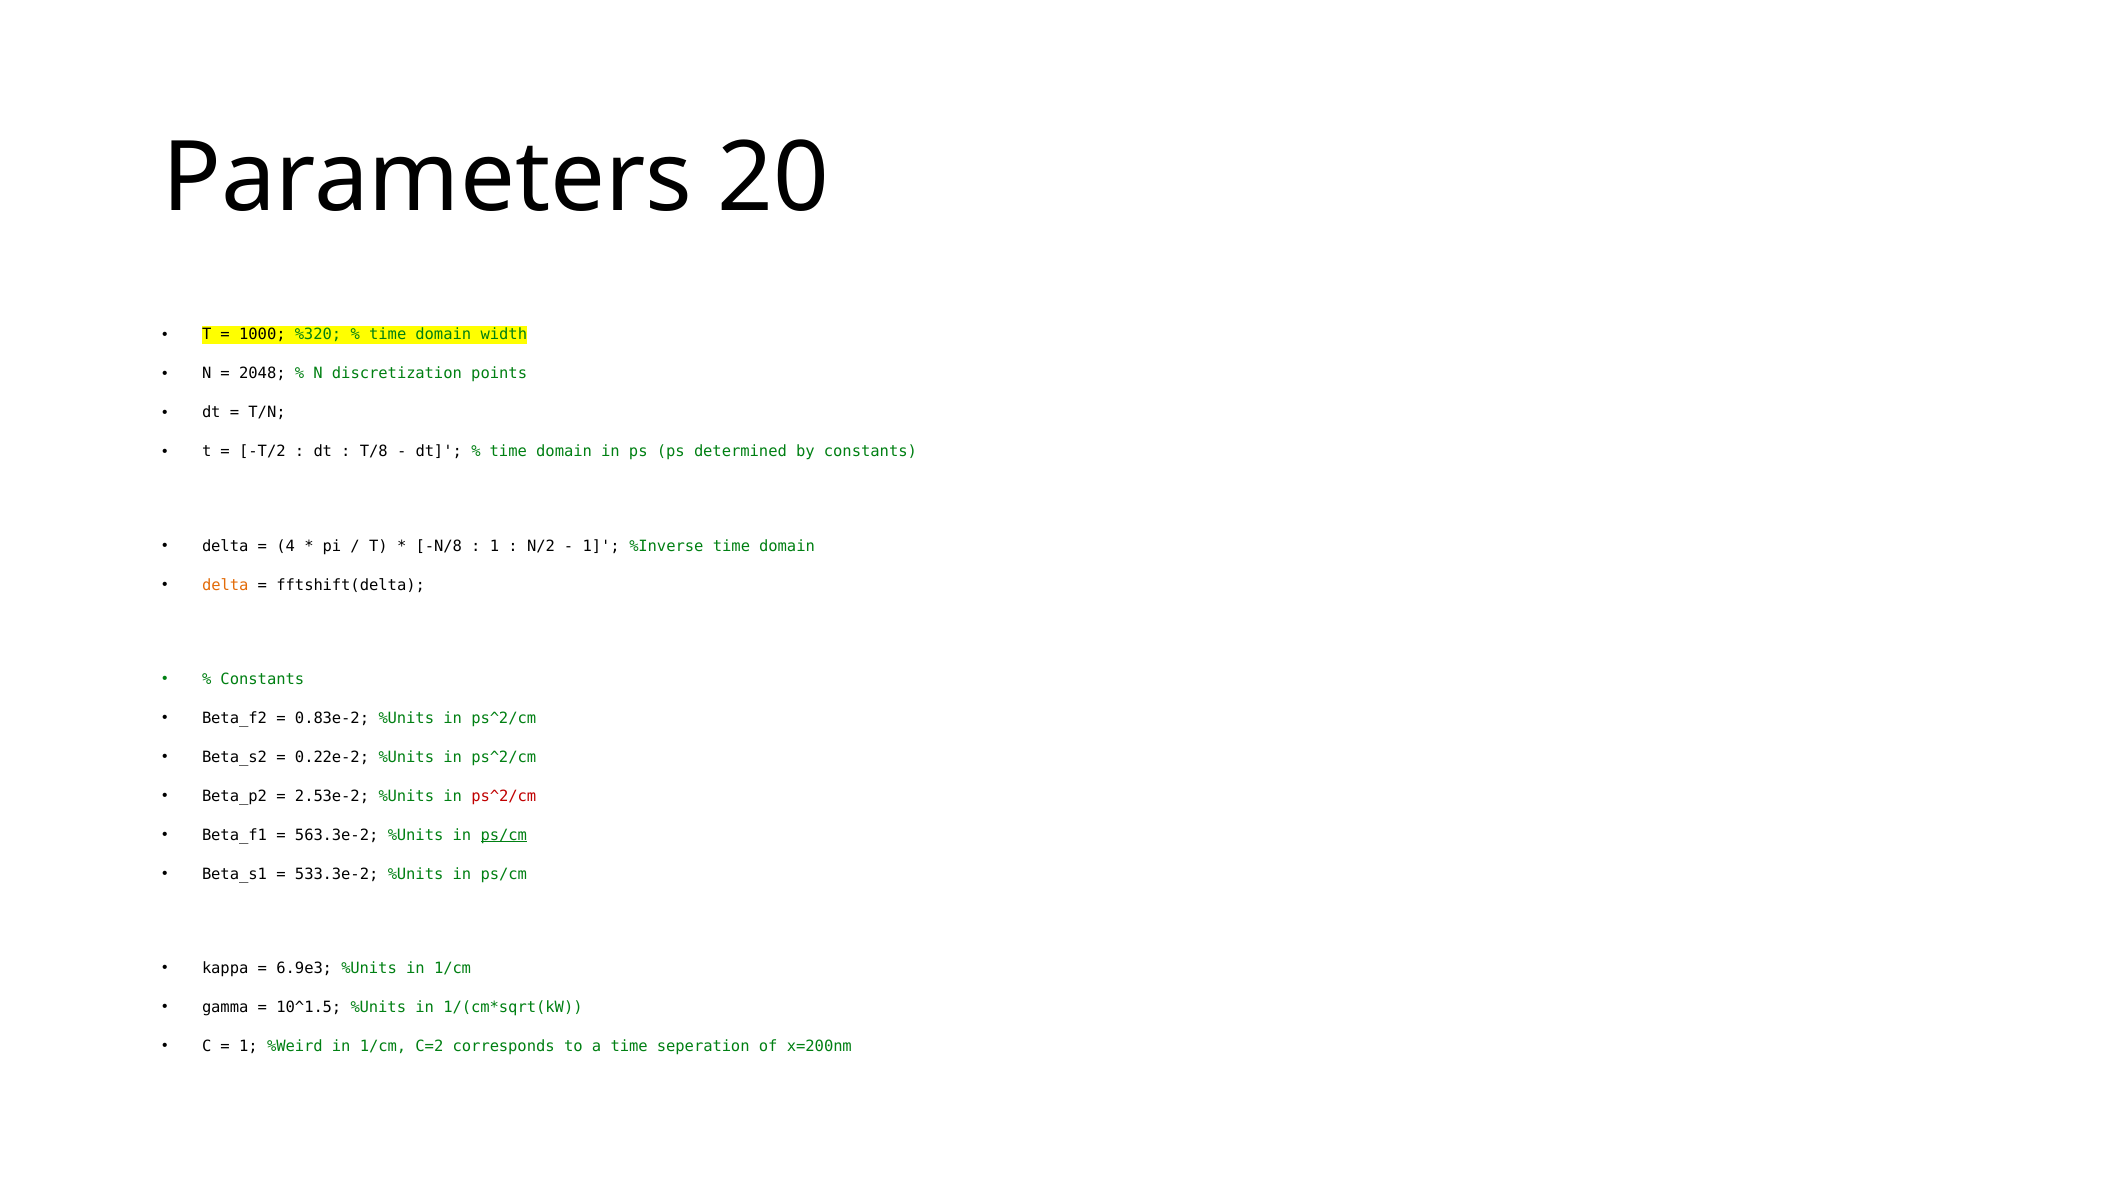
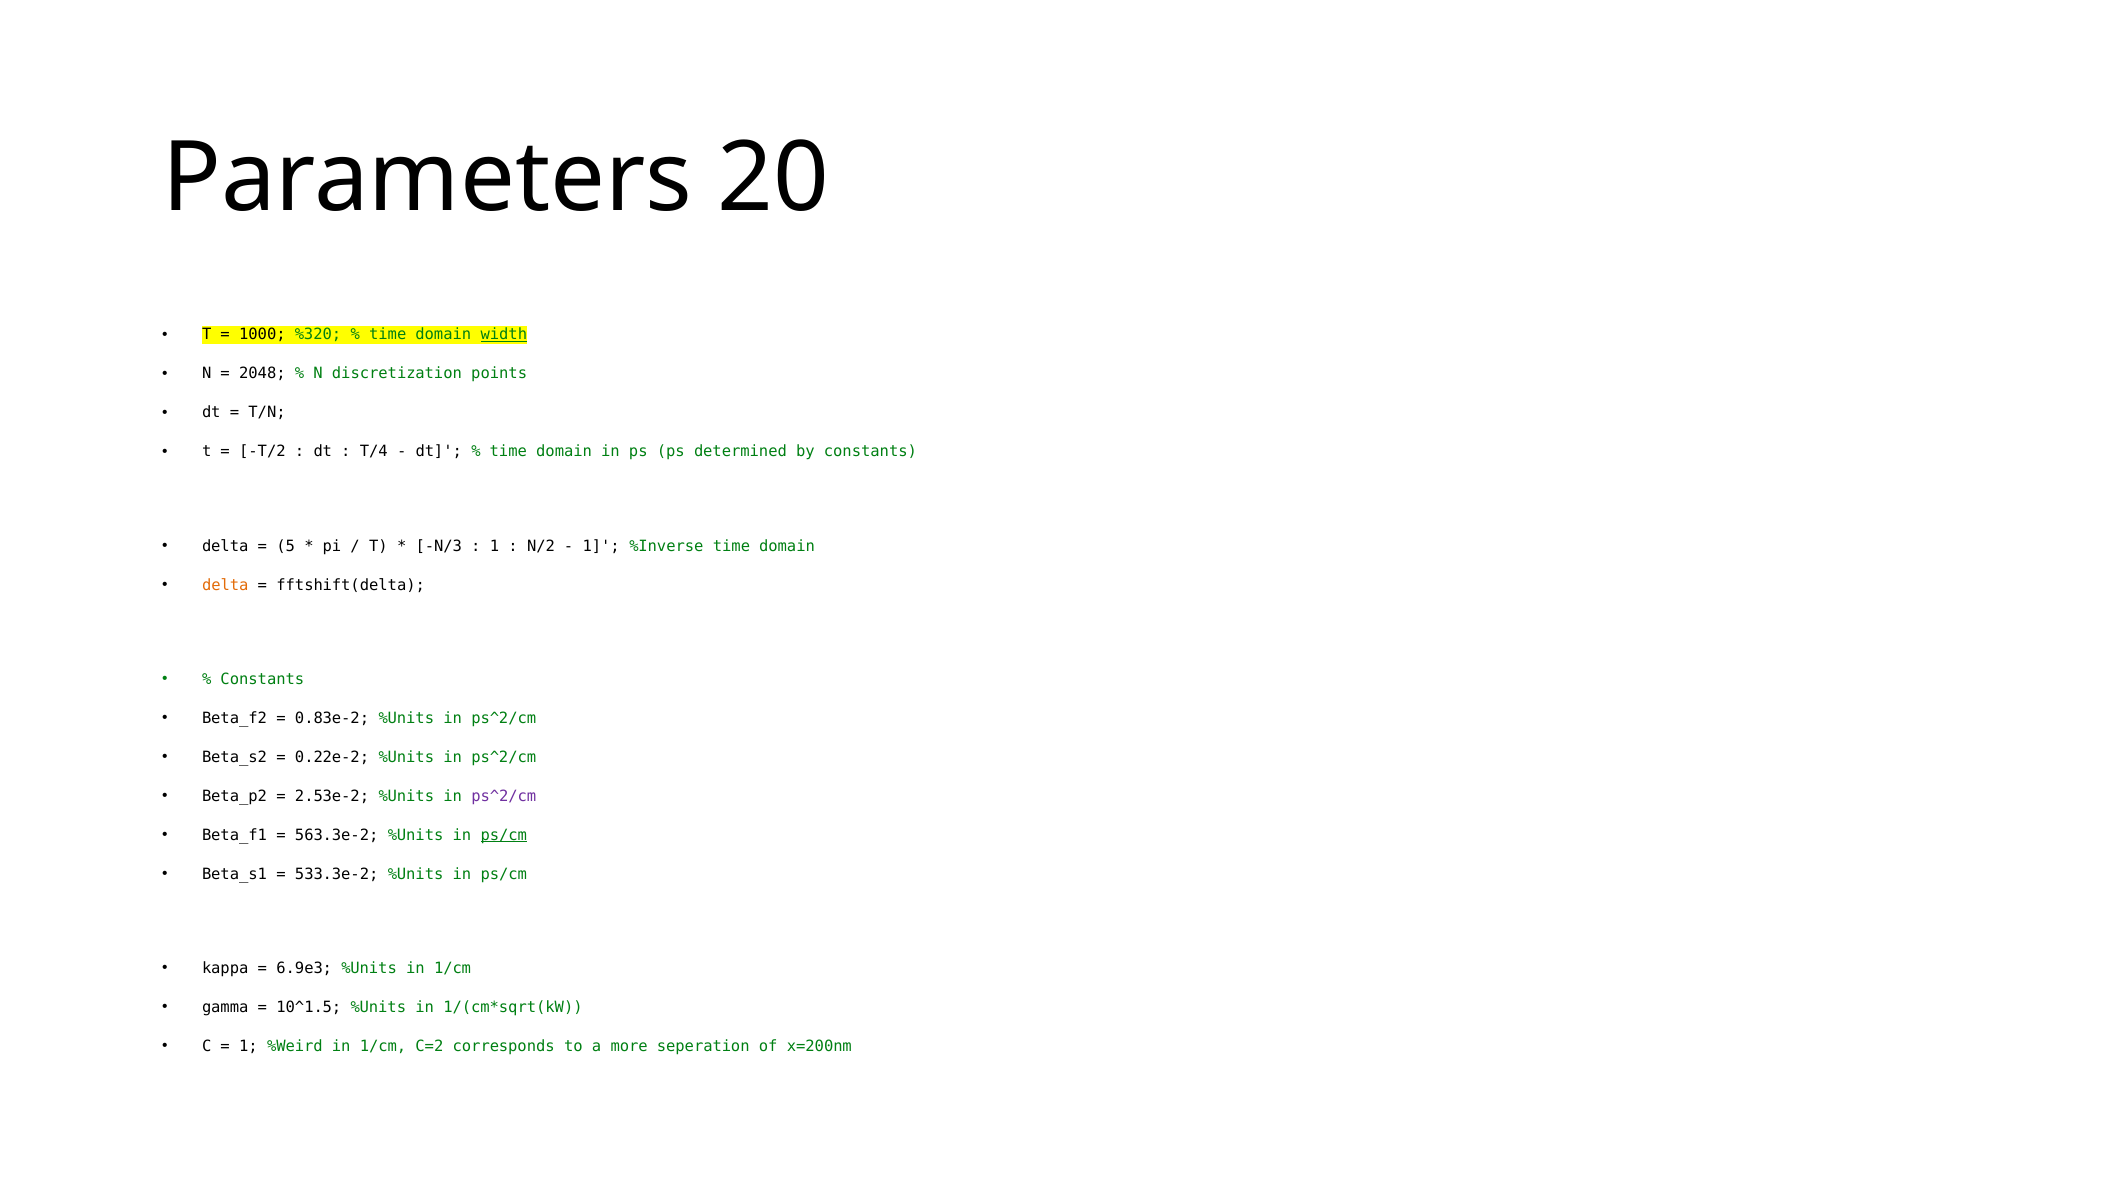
width underline: none -> present
T/8: T/8 -> T/4
4: 4 -> 5
N/8: N/8 -> N/3
ps^2/cm at (504, 796) colour: red -> purple
a time: time -> more
